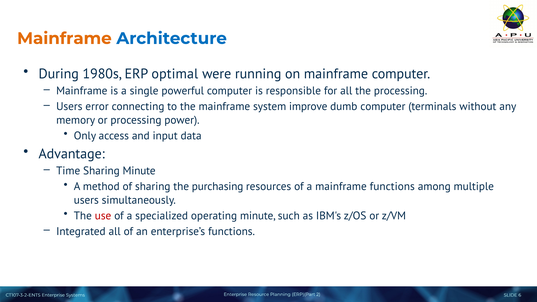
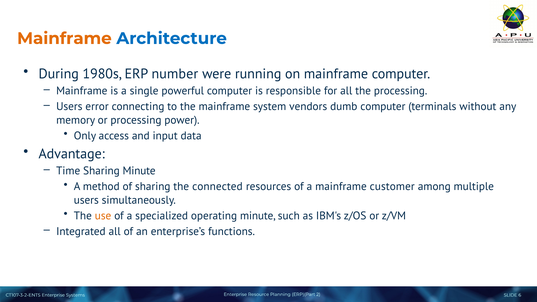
optimal: optimal -> number
improve: improve -> vendors
purchasing: purchasing -> connected
mainframe functions: functions -> customer
use colour: red -> orange
